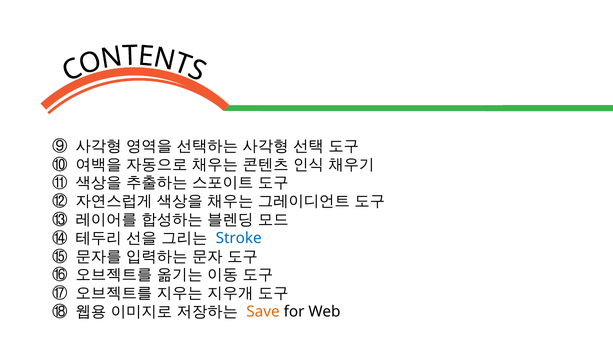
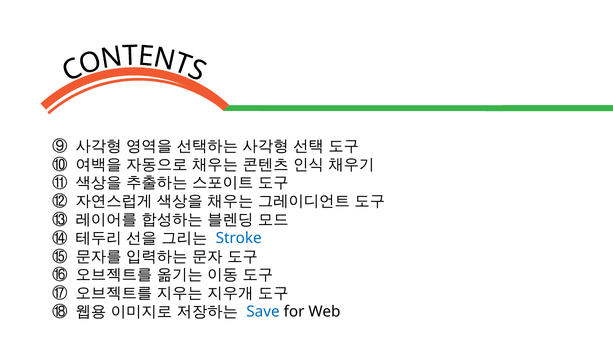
Save colour: orange -> blue
